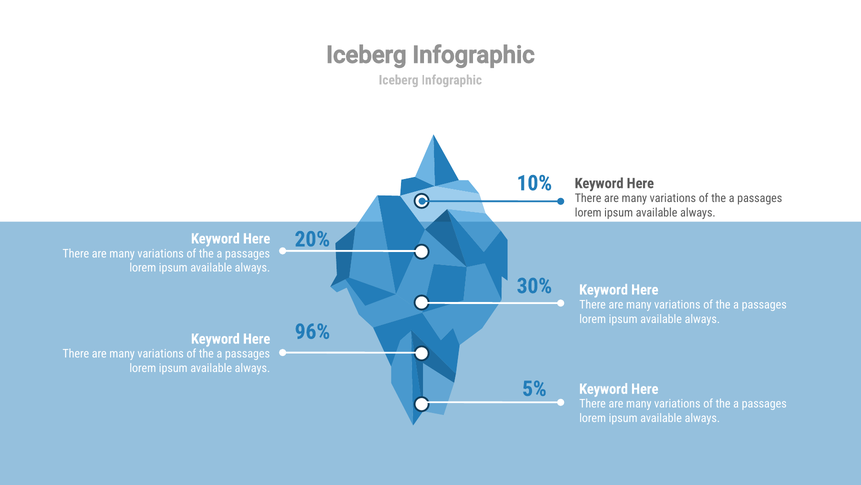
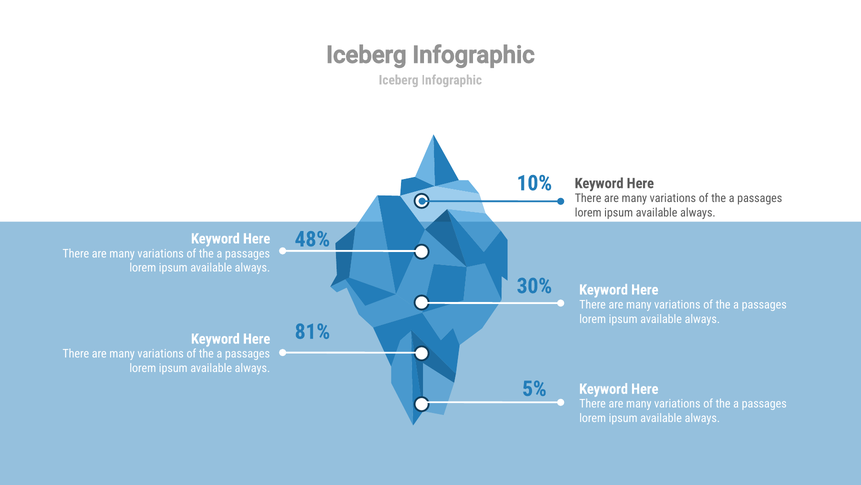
20%: 20% -> 48%
96%: 96% -> 81%
